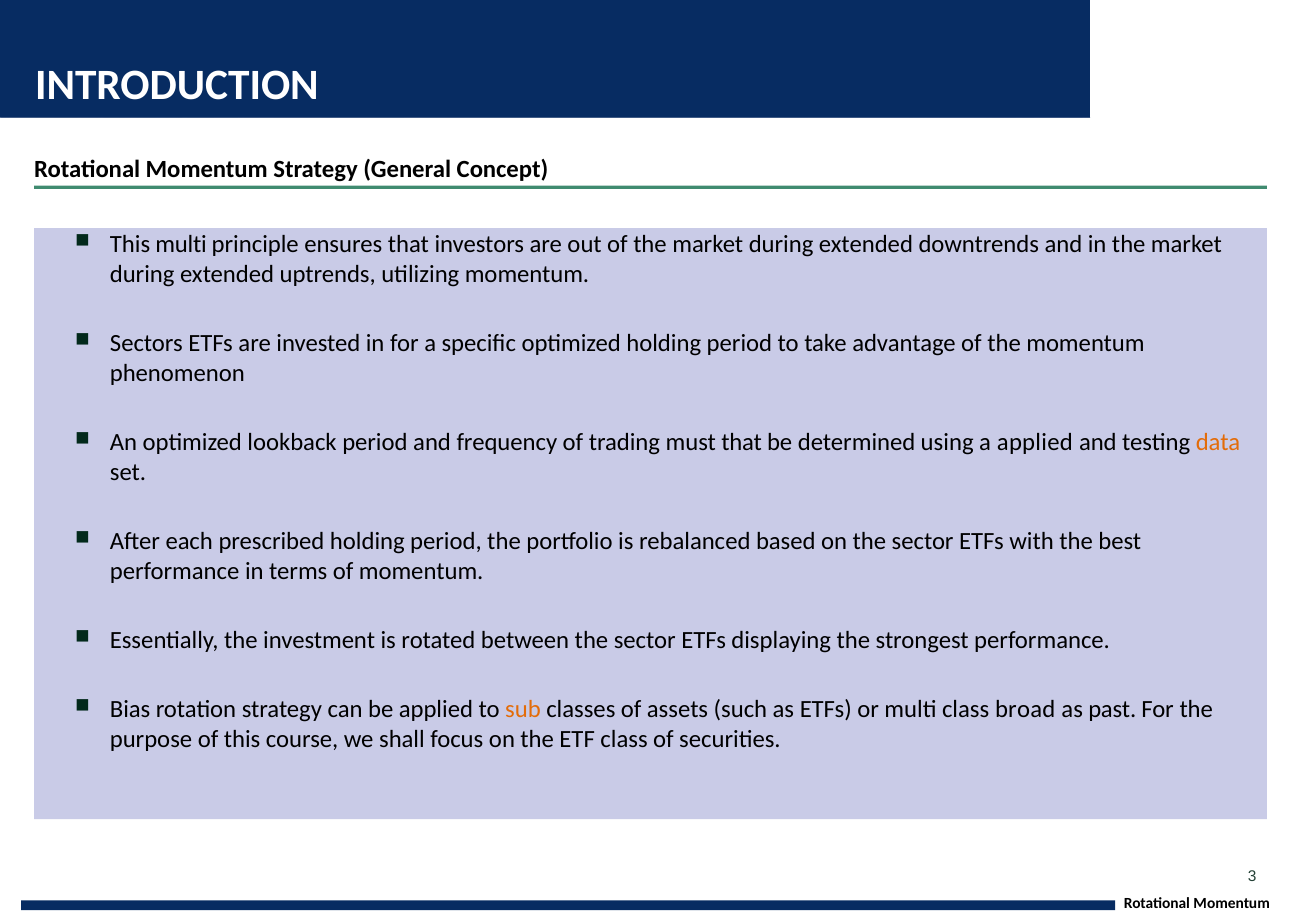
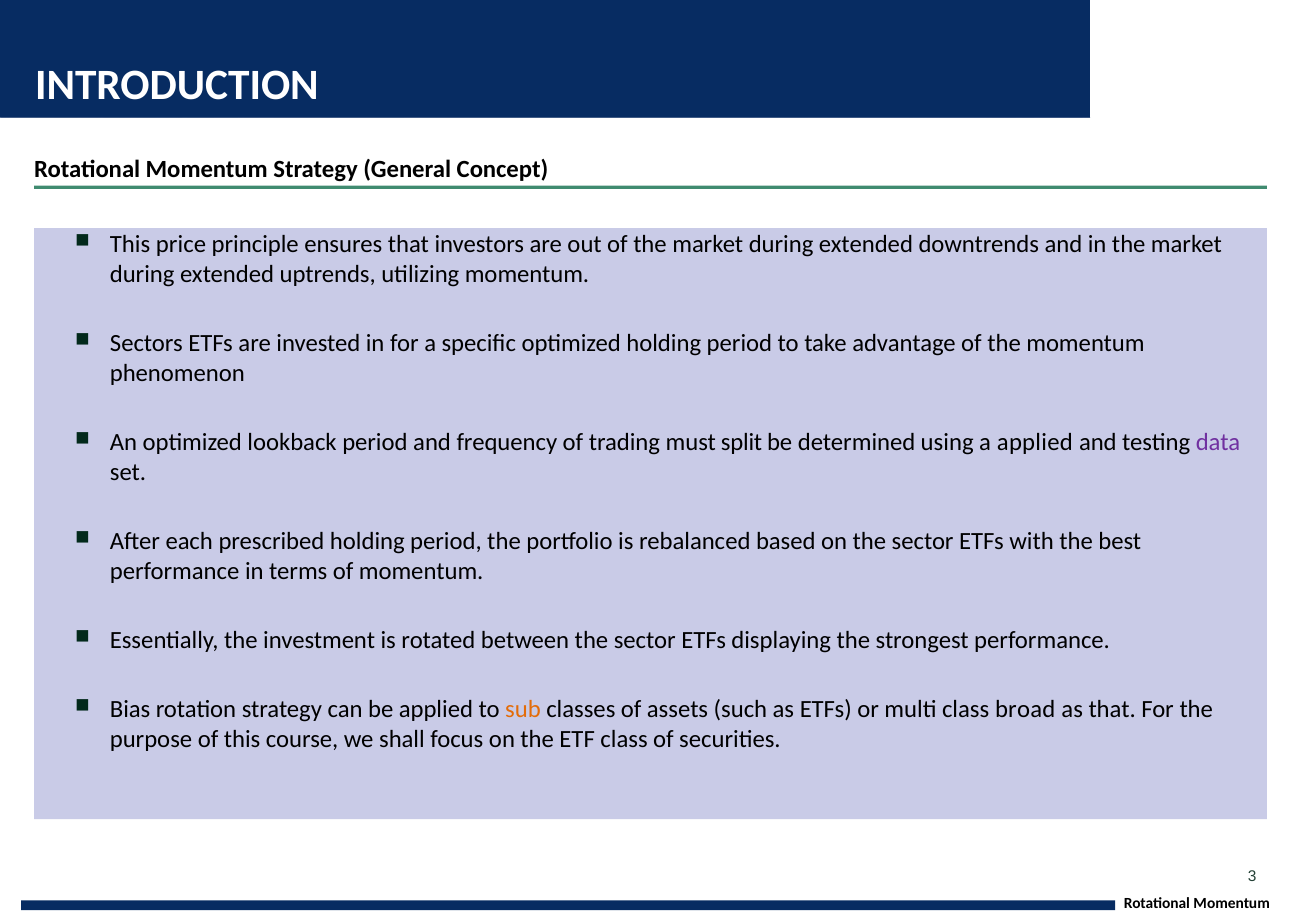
This multi: multi -> price
must that: that -> split
data colour: orange -> purple
as past: past -> that
